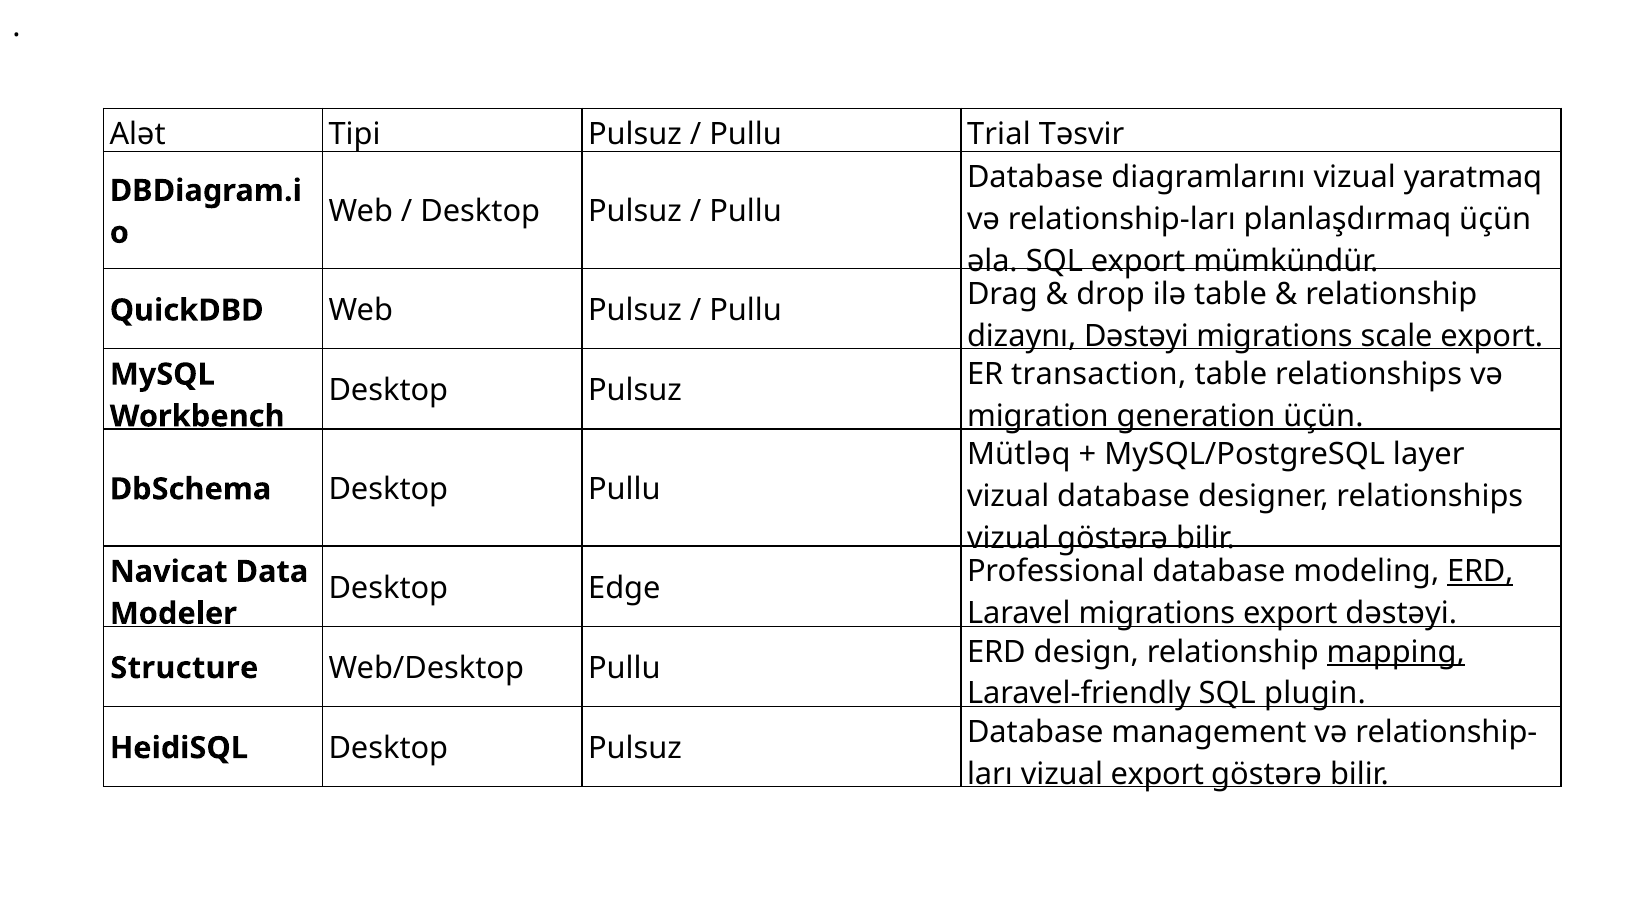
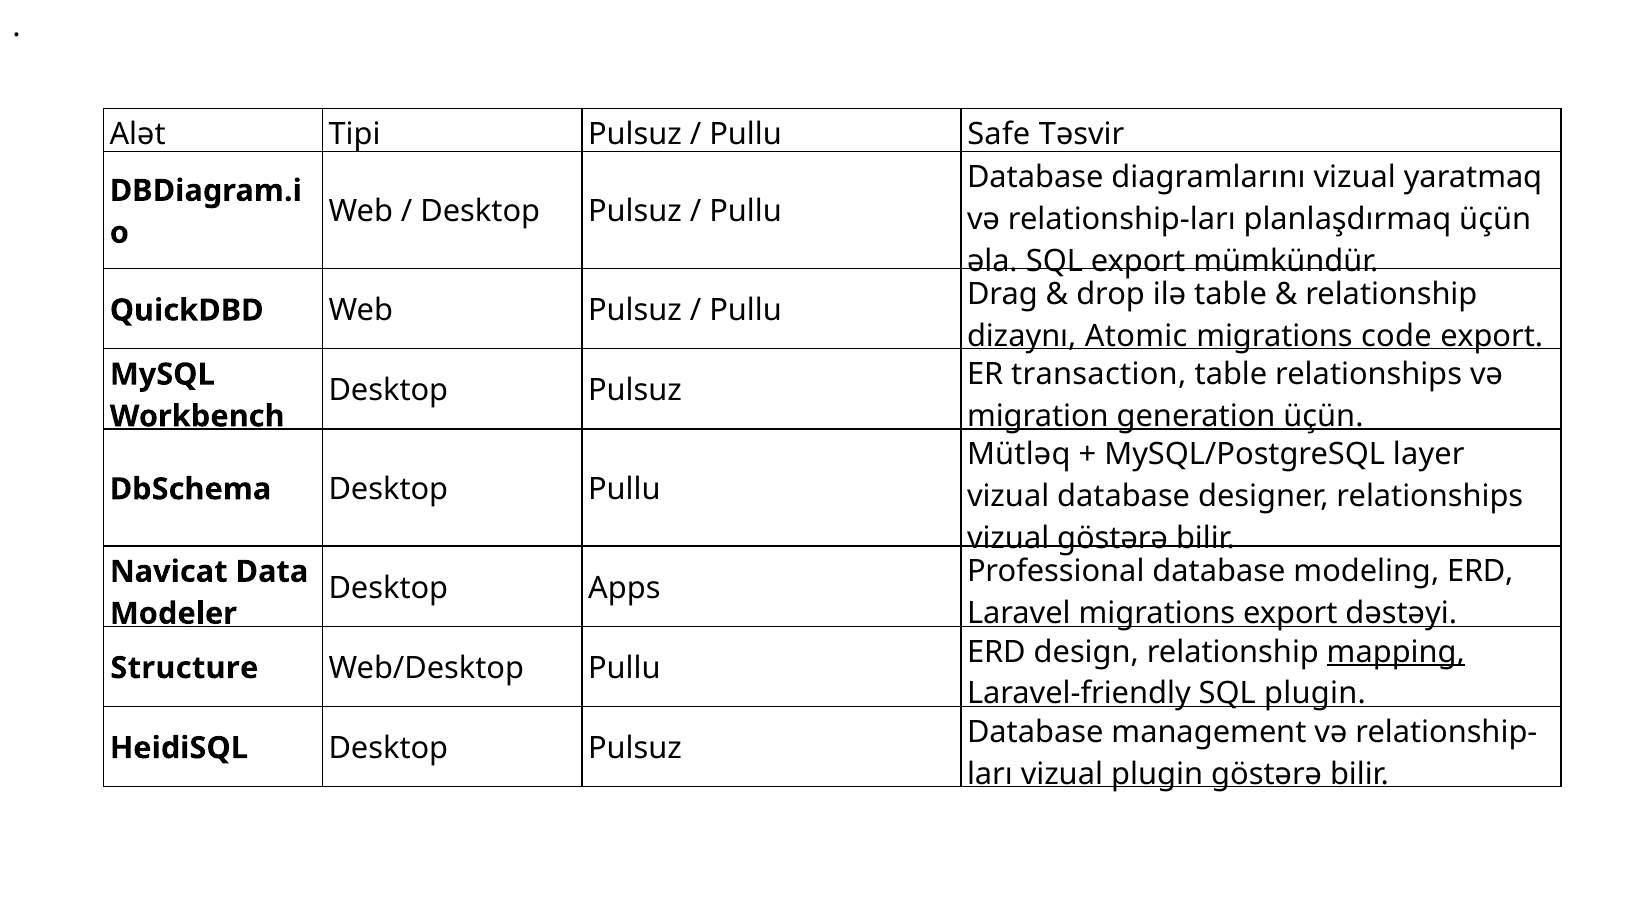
Trial: Trial -> Safe
dizaynı Dəstəyi: Dəstəyi -> Atomic
scale: scale -> code
ERD at (1480, 572) underline: present -> none
Edge: Edge -> Apps
vizual export: export -> plugin
